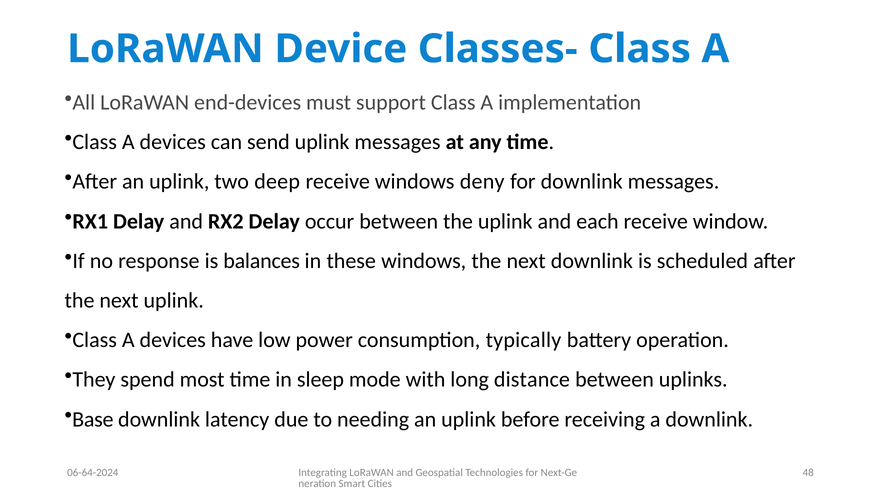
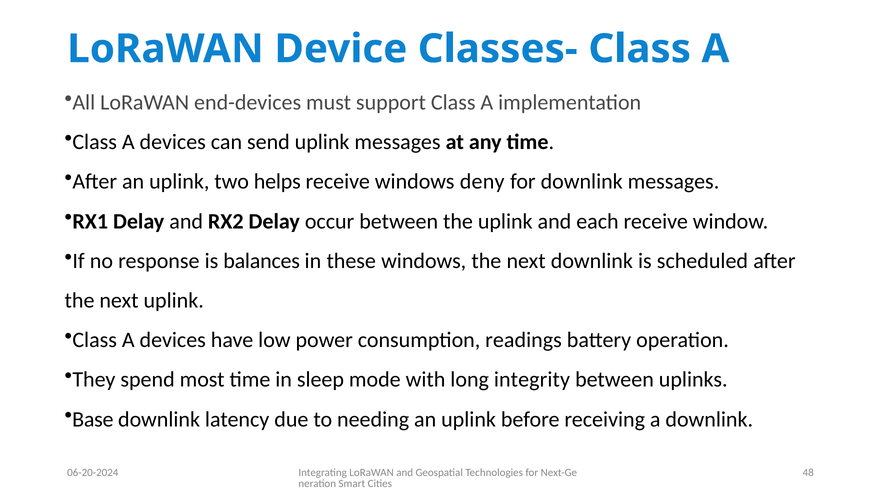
deep: deep -> helps
typically: typically -> readings
distance: distance -> integrity
06-64-2024: 06-64-2024 -> 06-20-2024
